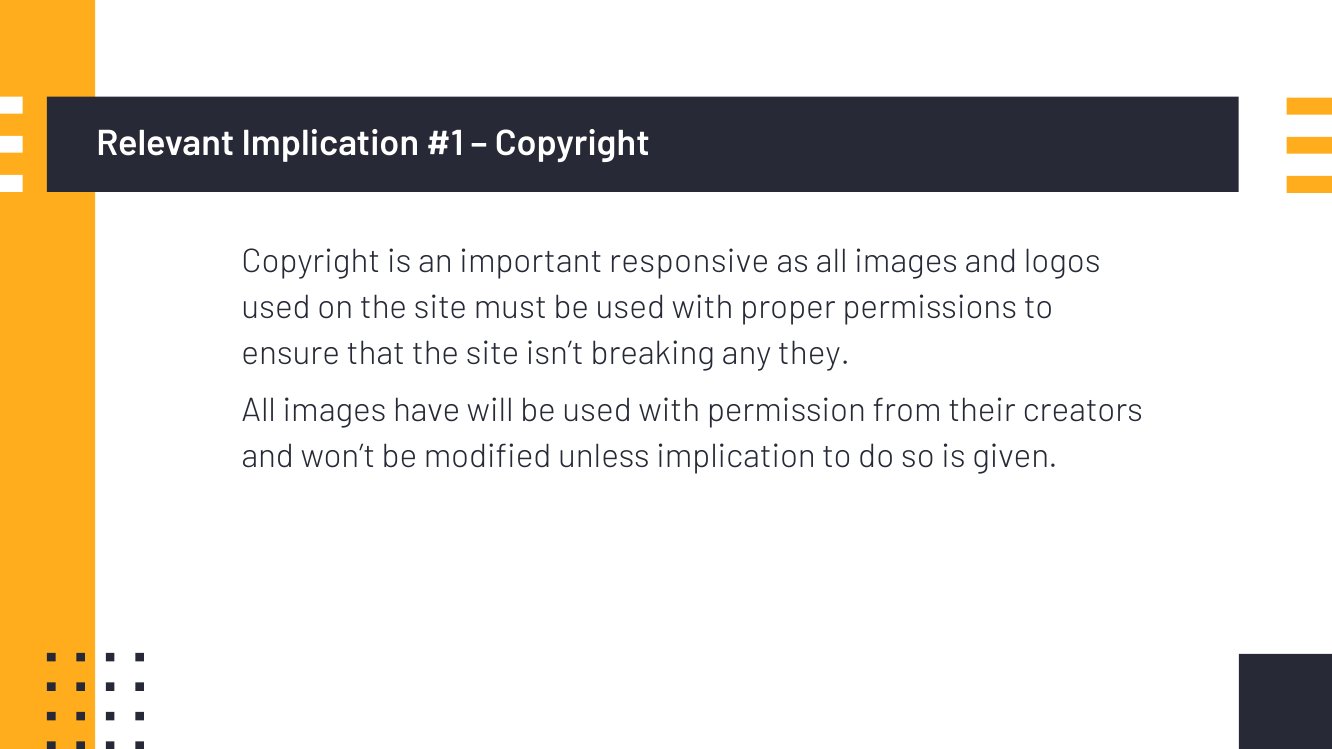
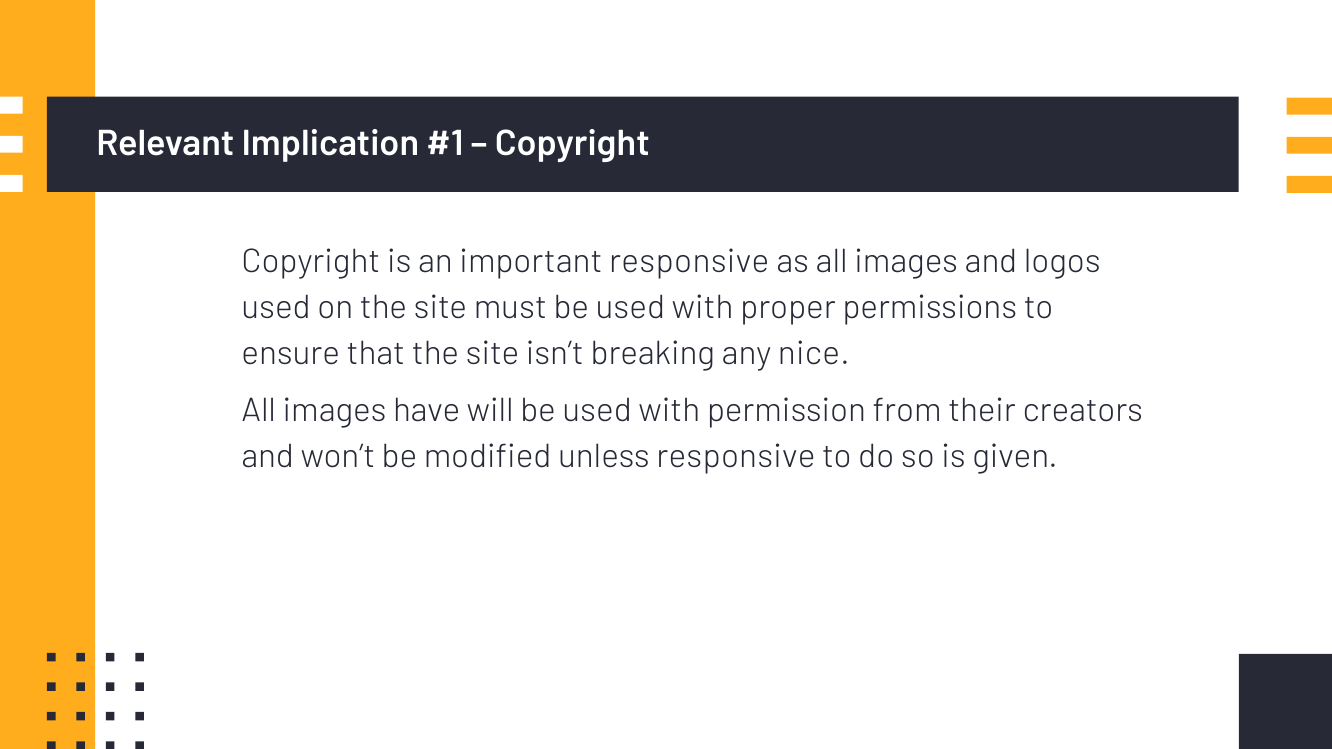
they: they -> nice
unless implication: implication -> responsive
